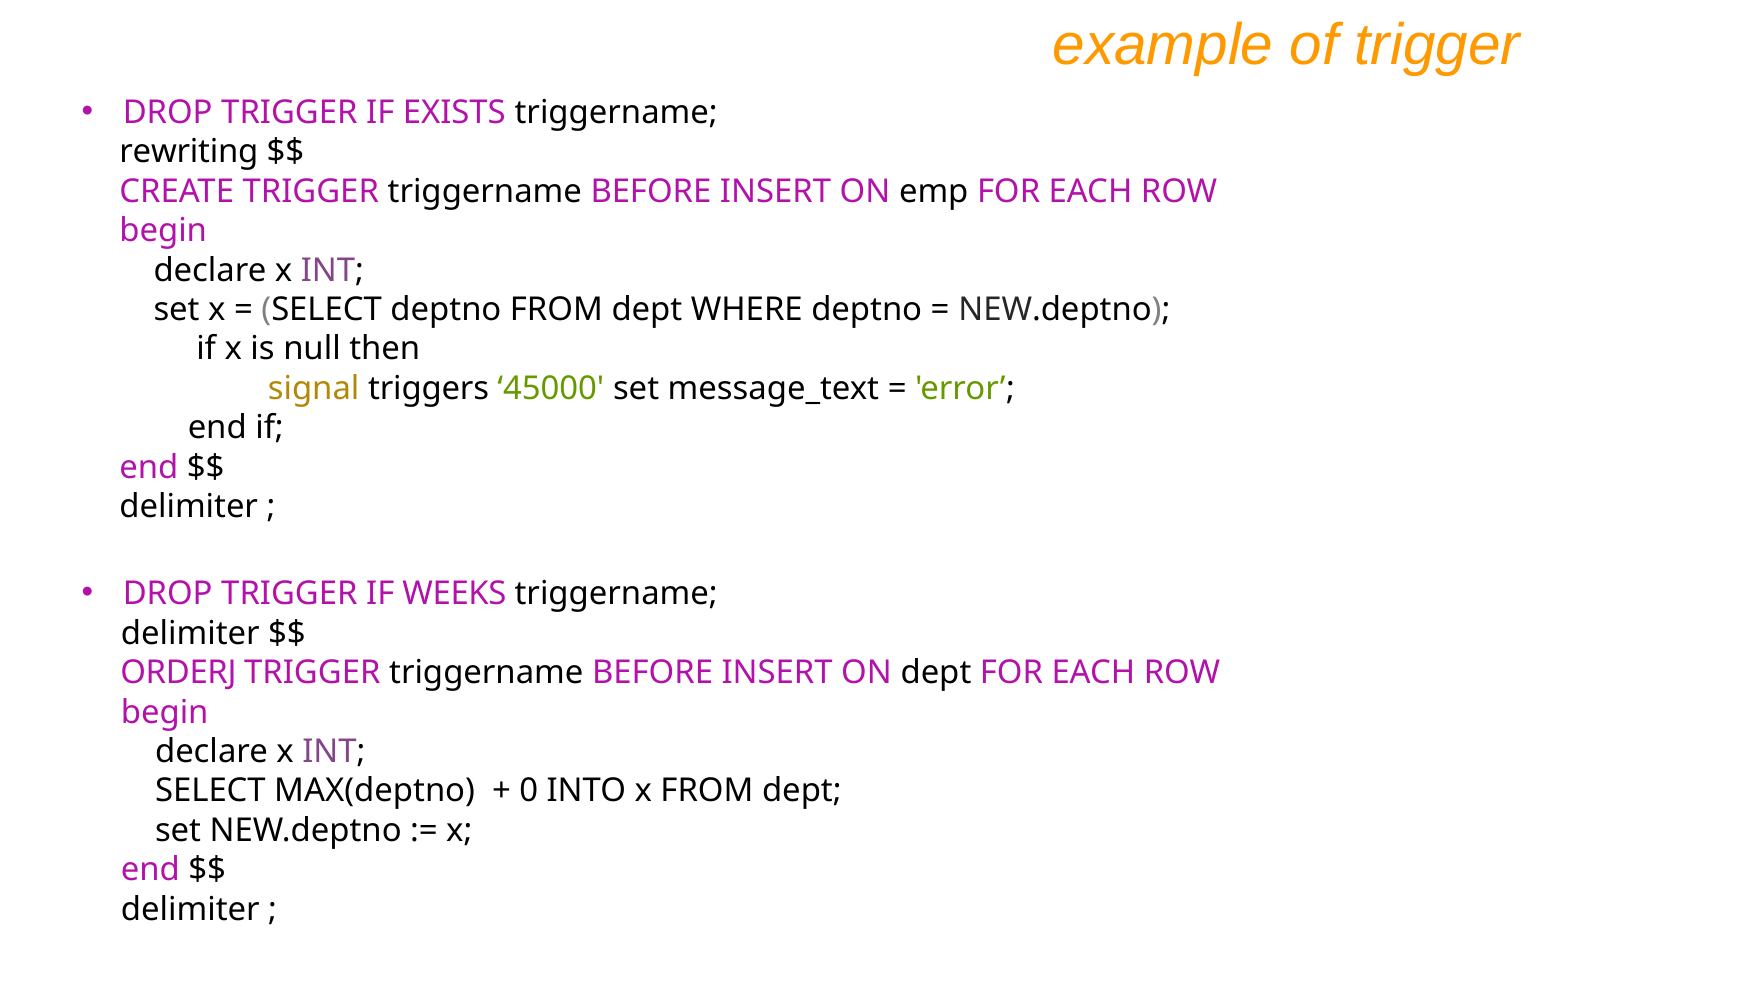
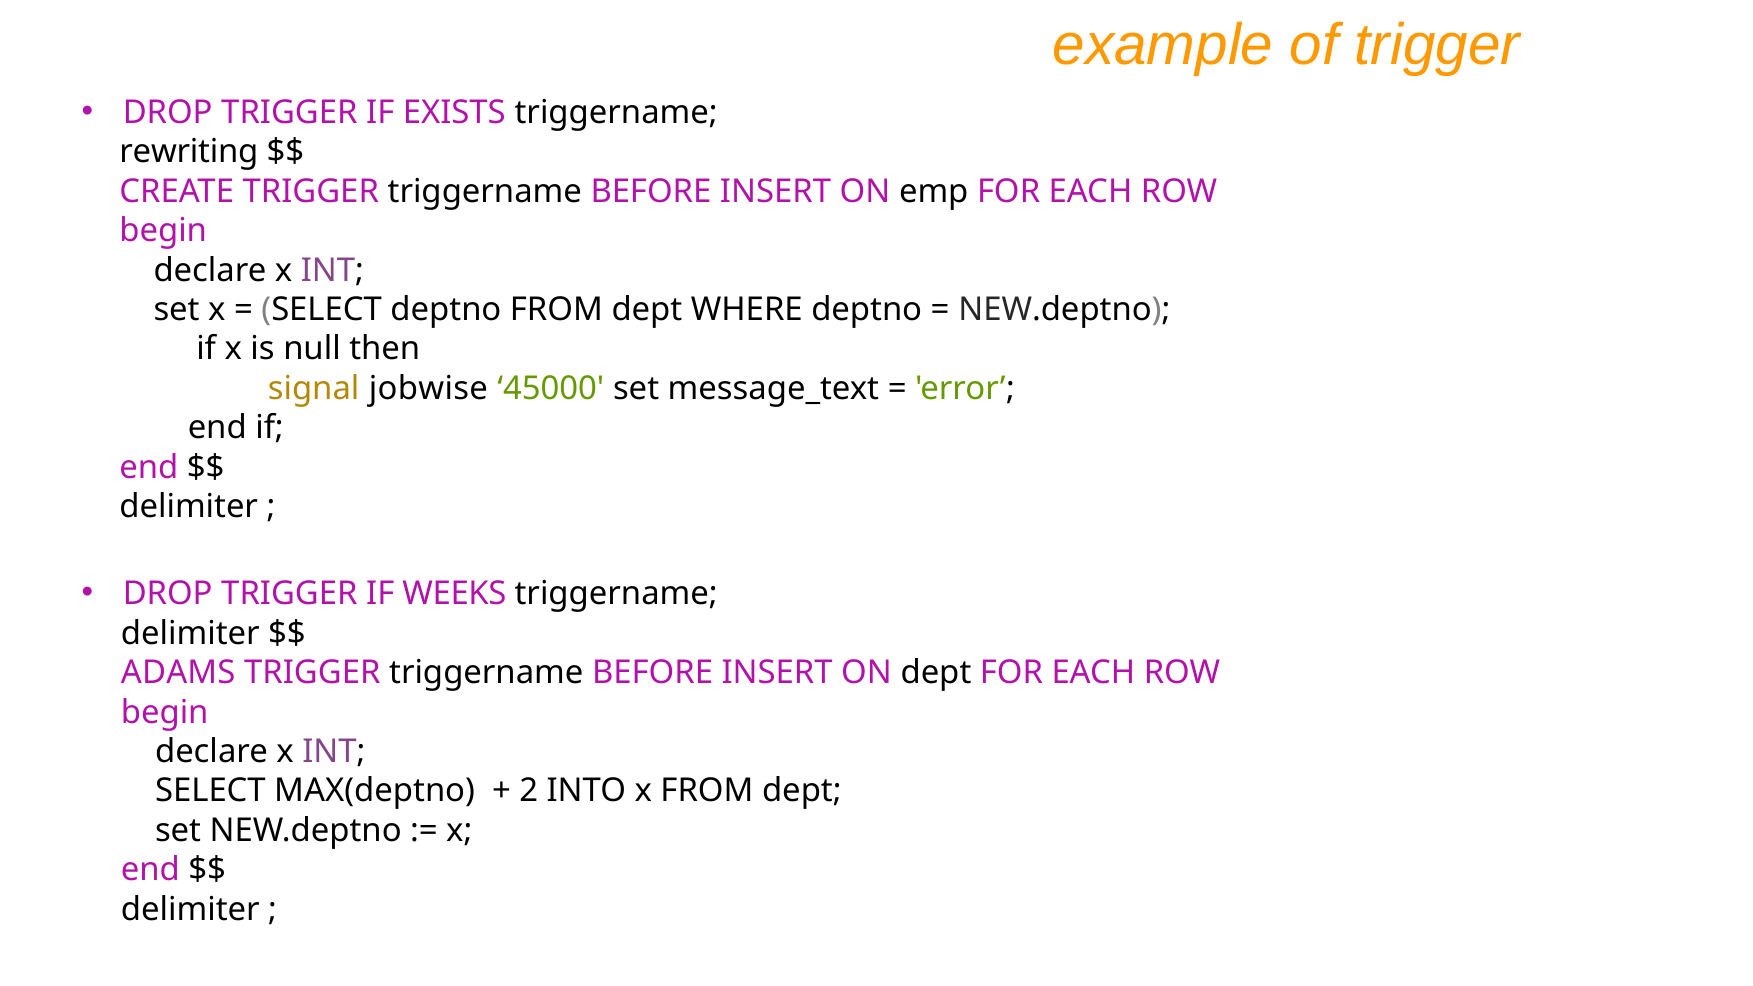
triggers: triggers -> jobwise
ORDERJ: ORDERJ -> ADAMS
0: 0 -> 2
